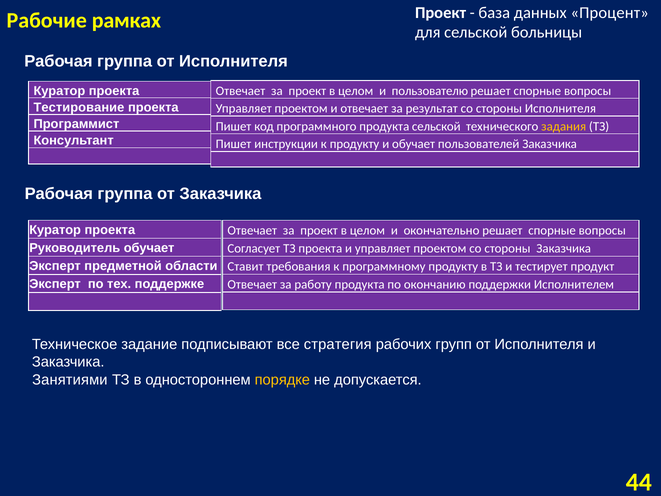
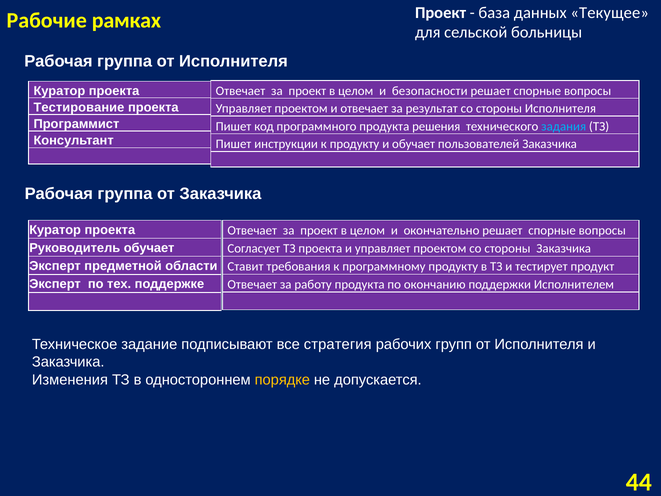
Процент: Процент -> Текущее
пользователю: пользователю -> безопасности
продукта сельской: сельской -> решения
задания colour: yellow -> light blue
Занятиями: Занятиями -> Изменения
